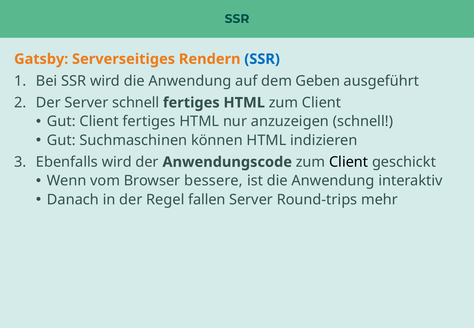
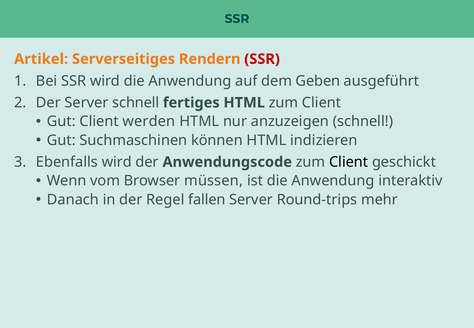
Gatsby: Gatsby -> Artikel
SSR at (262, 59) colour: blue -> red
Client fertiges: fertiges -> werden
bessere: bessere -> müssen
